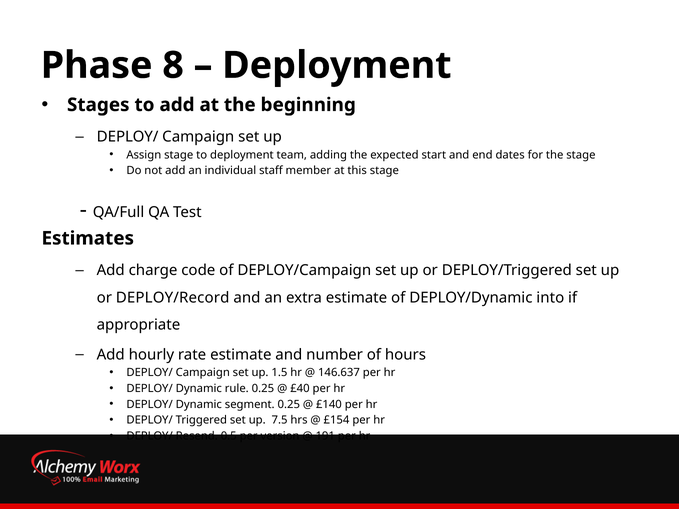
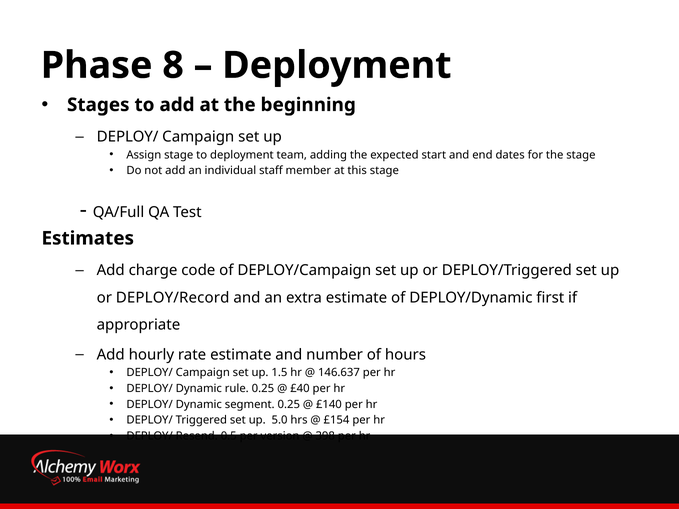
into: into -> first
7.5: 7.5 -> 5.0
191: 191 -> 398
